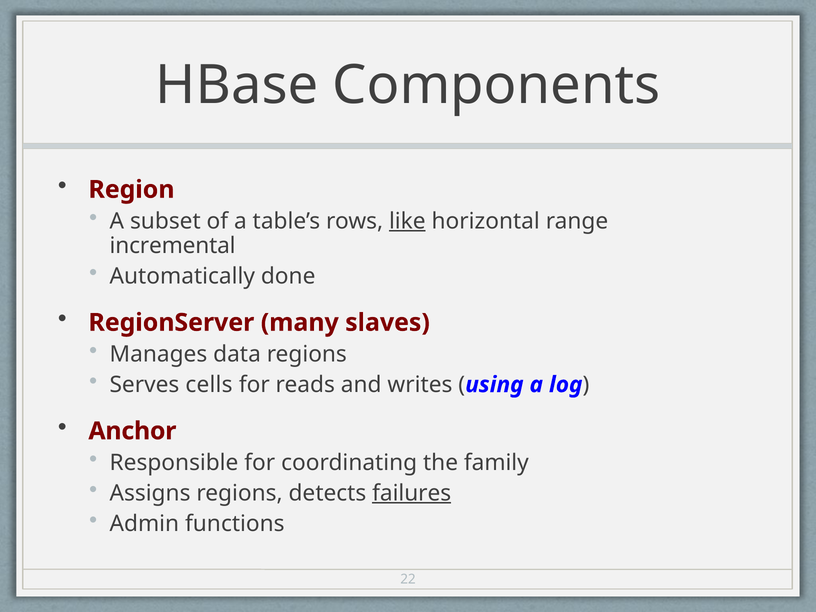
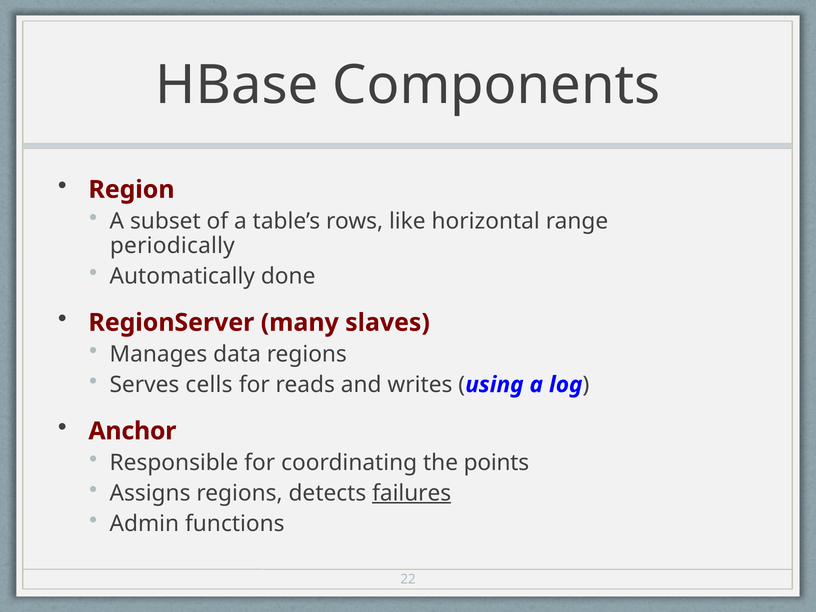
like underline: present -> none
incremental: incremental -> periodically
family: family -> points
